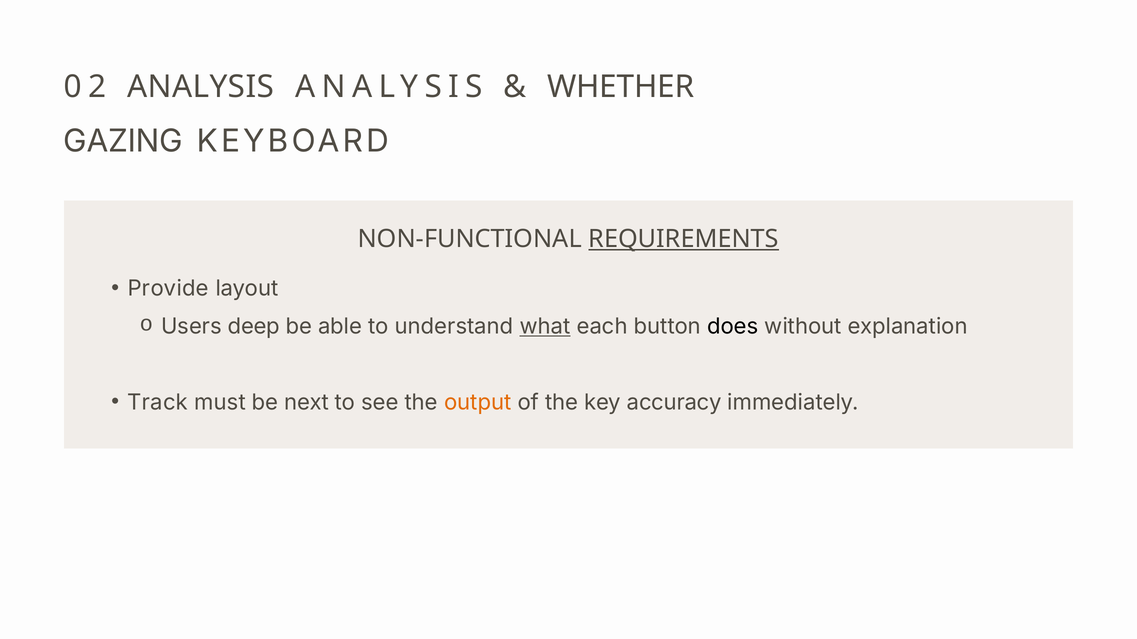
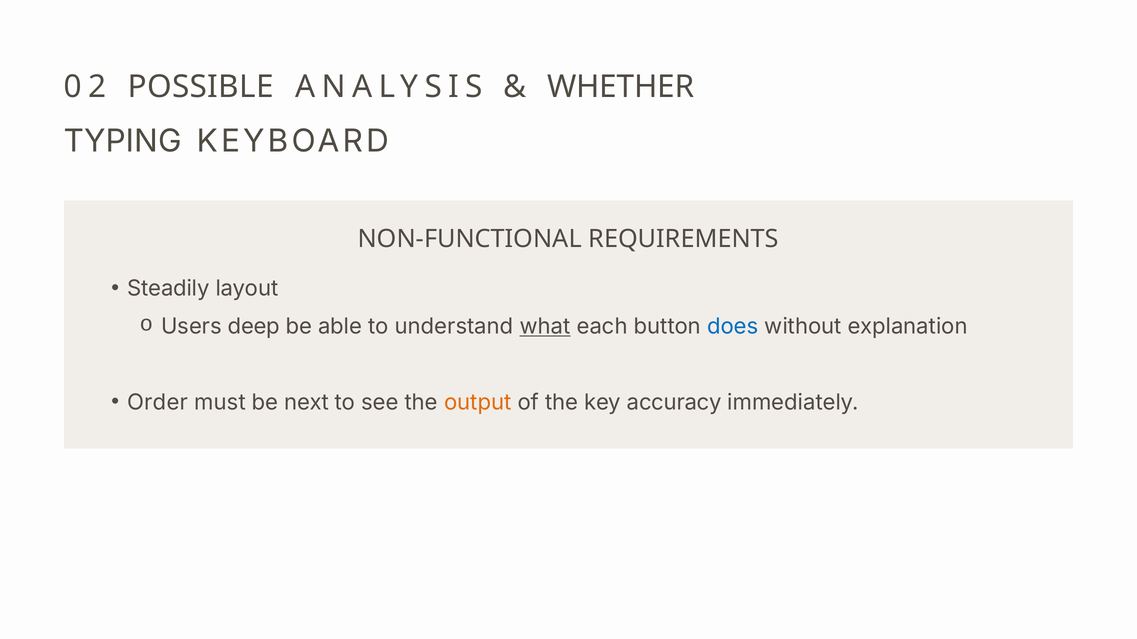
02 ANALYSIS: ANALYSIS -> POSSIBLE
GAZING: GAZING -> TYPING
REQUIREMENTS underline: present -> none
Provide: Provide -> Steadily
does colour: black -> blue
Track: Track -> Order
